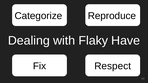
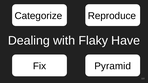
Respect: Respect -> Pyramid
